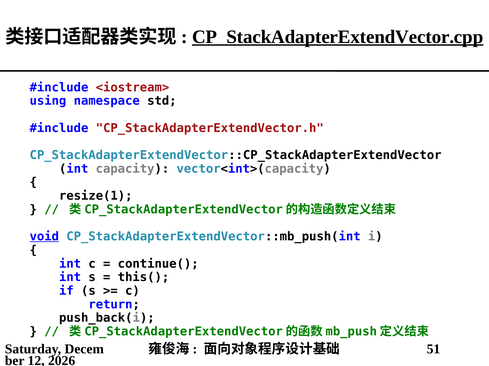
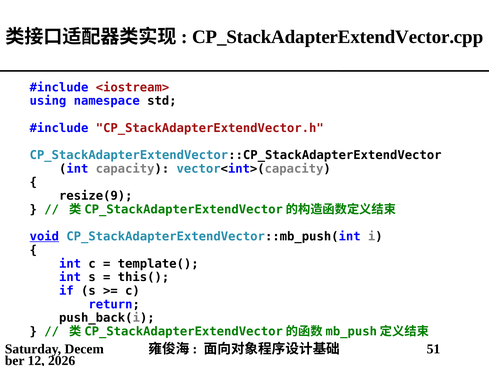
CP_StackAdapterExtendVector.cpp underline: present -> none
resize(1: resize(1 -> resize(9
continue(: continue( -> template(
